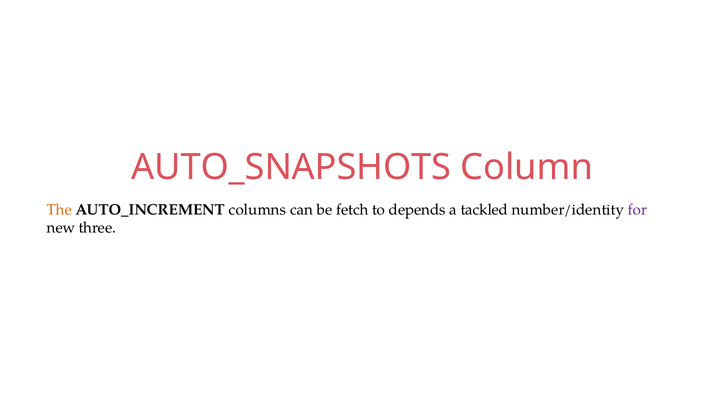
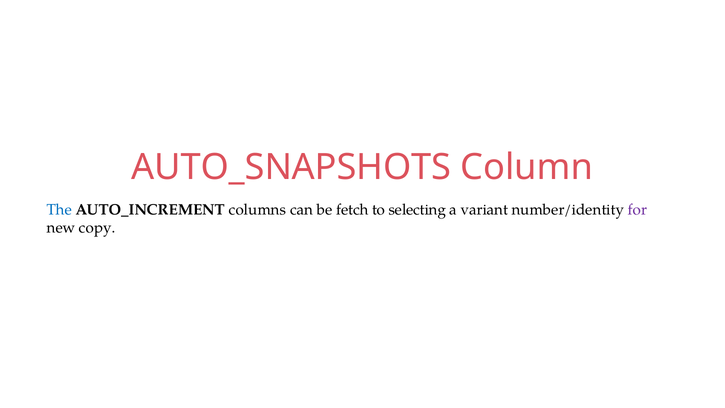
The colour: orange -> blue
depends: depends -> selecting
tackled: tackled -> variant
three: three -> copy
